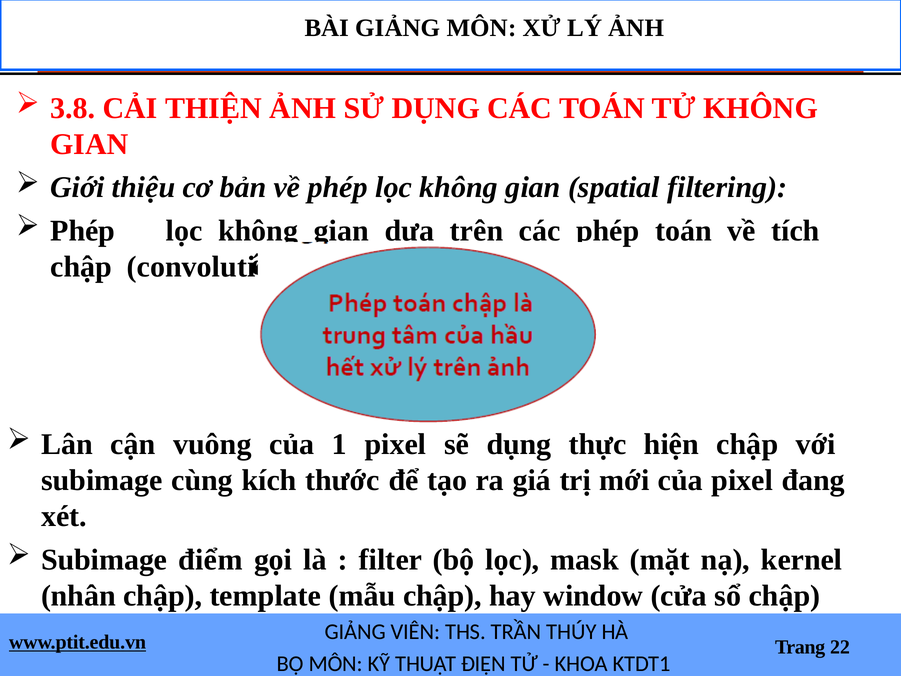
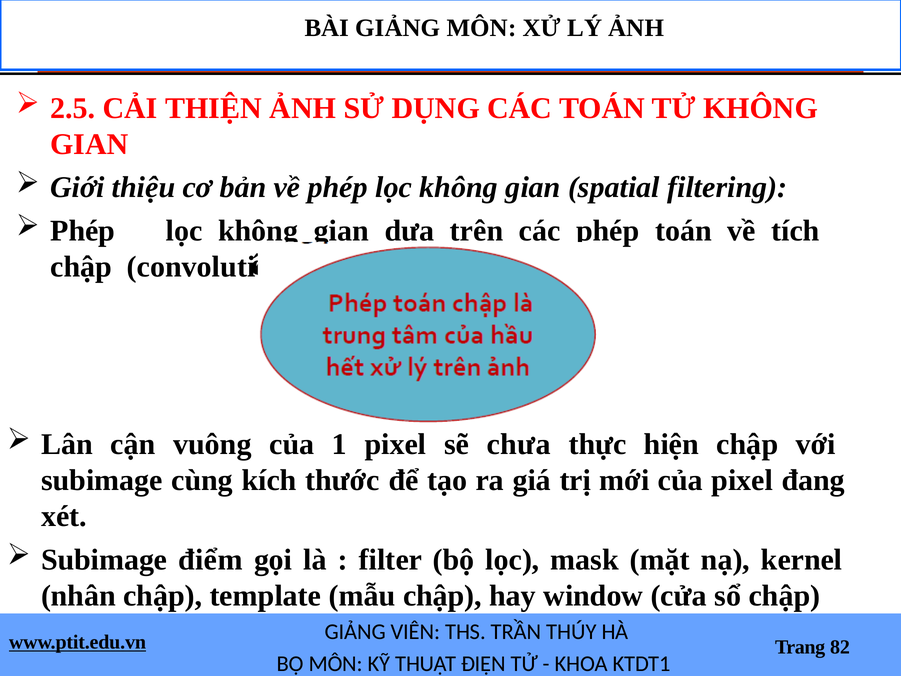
3.8: 3.8 -> 2.5
sẽ dụng: dụng -> chưa
22: 22 -> 82
